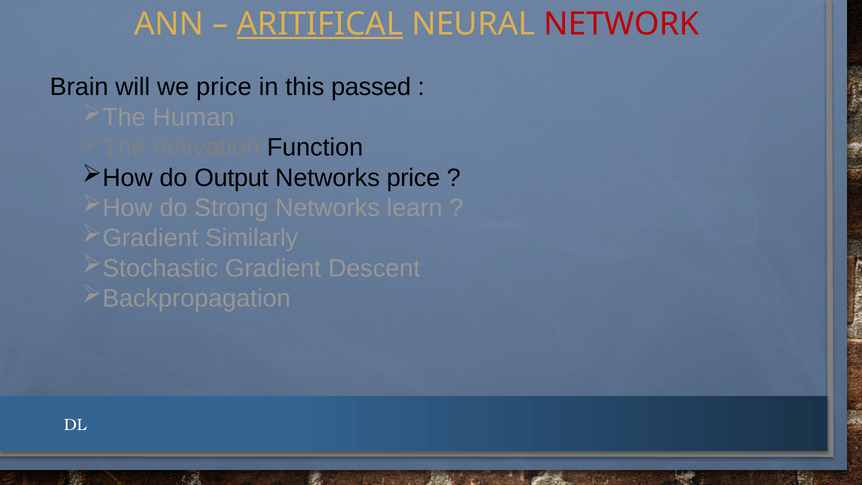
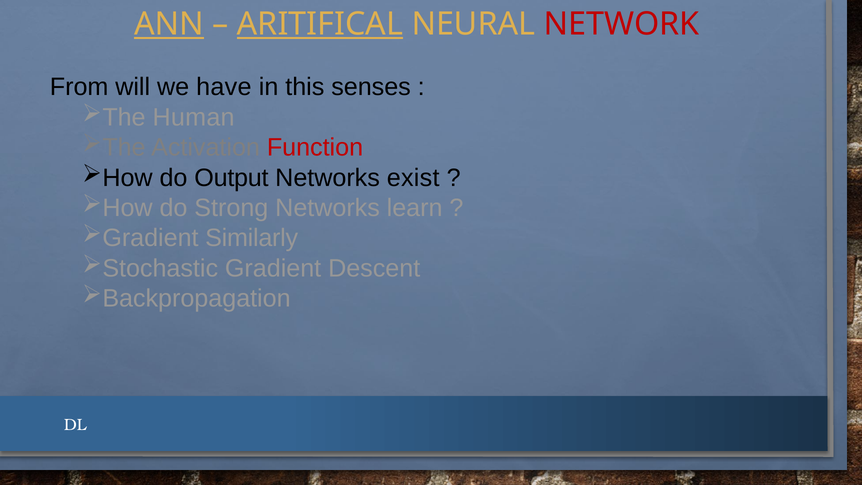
ANN underline: none -> present
Brain: Brain -> From
we price: price -> have
passed: passed -> senses
Function colour: black -> red
Networks price: price -> exist
